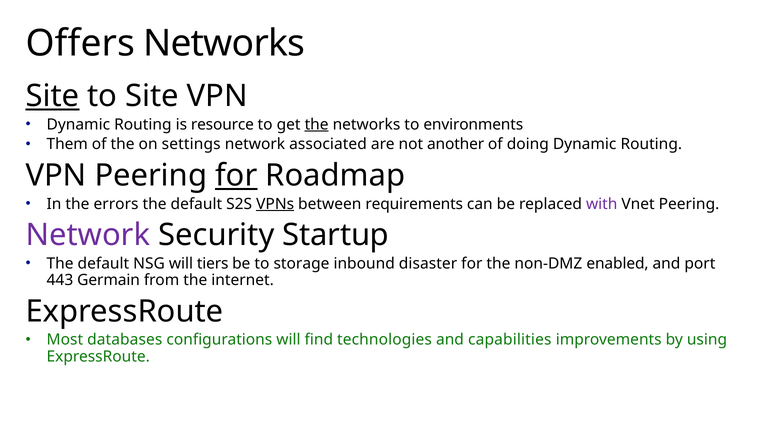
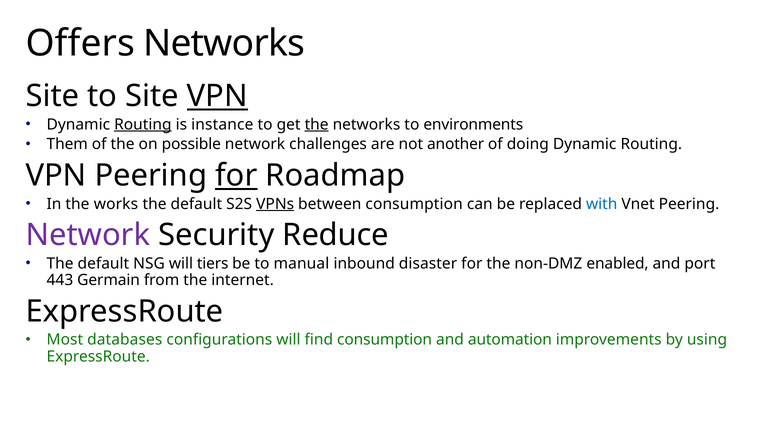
Site at (52, 96) underline: present -> none
VPN at (217, 96) underline: none -> present
Routing at (143, 124) underline: none -> present
resource: resource -> instance
settings: settings -> possible
associated: associated -> challenges
errors: errors -> works
between requirements: requirements -> consumption
with colour: purple -> blue
Startup: Startup -> Reduce
storage: storage -> manual
find technologies: technologies -> consumption
capabilities: capabilities -> automation
